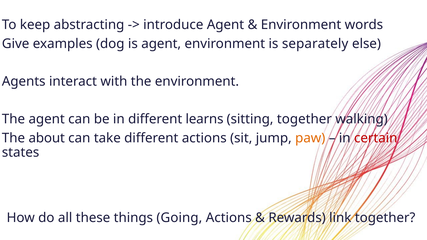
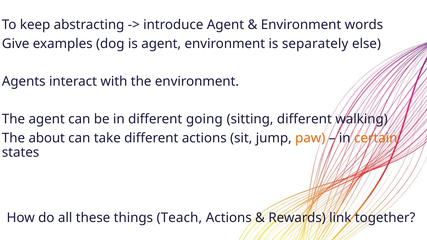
learns: learns -> going
sitting together: together -> different
certain colour: red -> orange
Going: Going -> Teach
